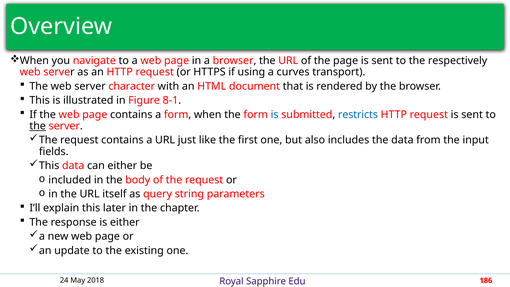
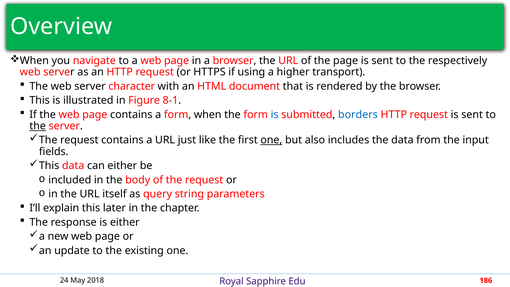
curves: curves -> higher
restricts: restricts -> borders
one at (271, 140) underline: none -> present
